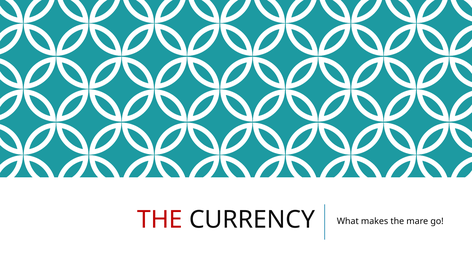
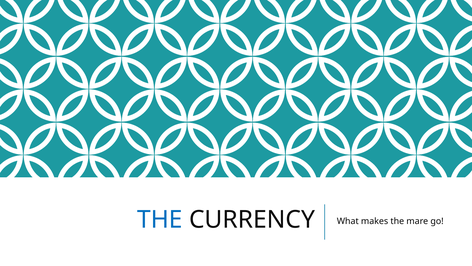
THE at (160, 219) colour: red -> blue
